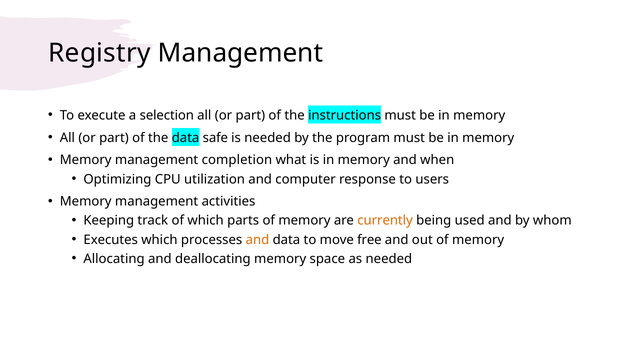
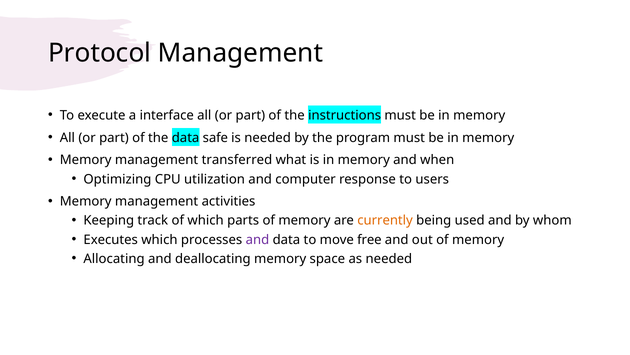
Registry: Registry -> Protocol
selection: selection -> interface
completion: completion -> transferred
and at (257, 239) colour: orange -> purple
